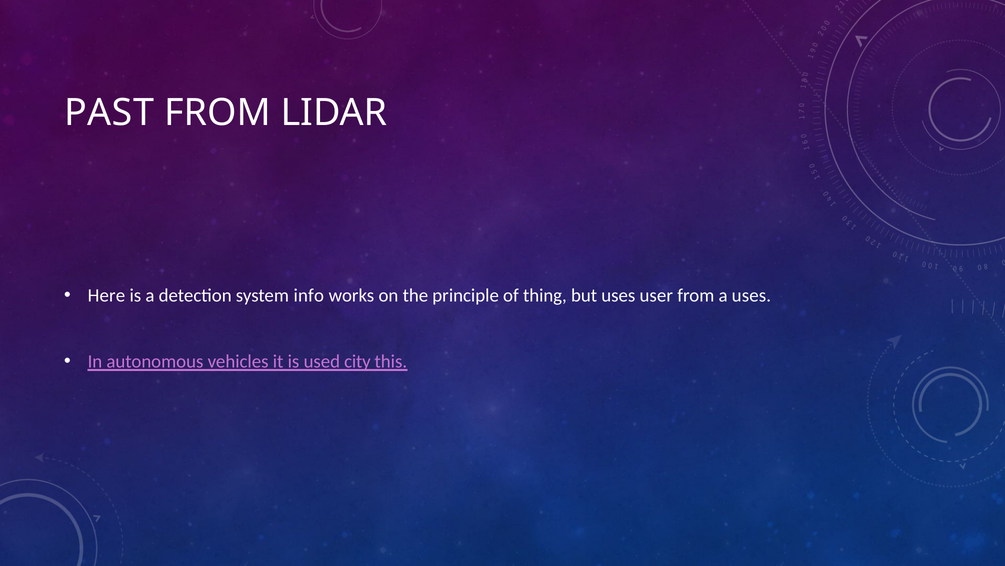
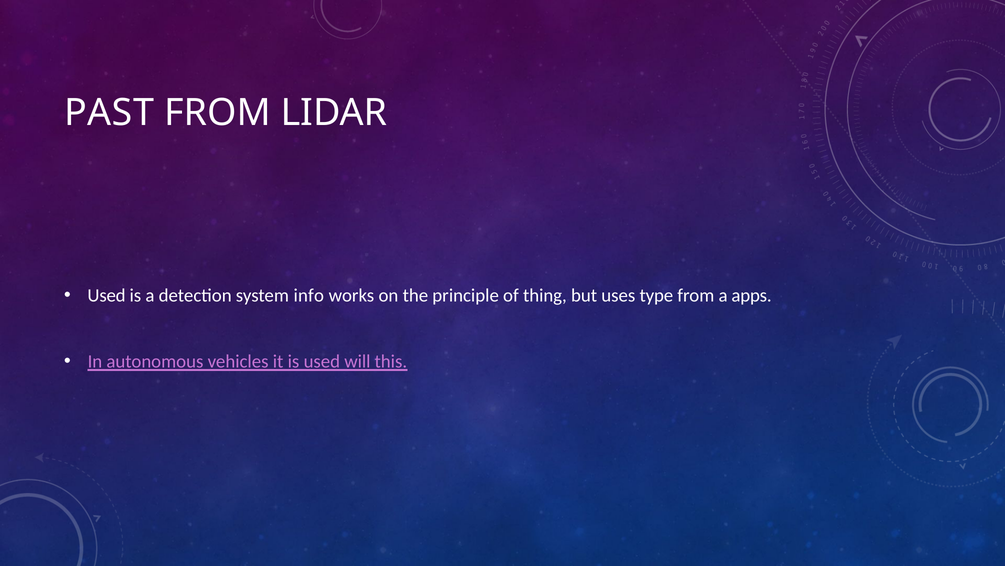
Here at (106, 295): Here -> Used
user: user -> type
a uses: uses -> apps
city: city -> will
